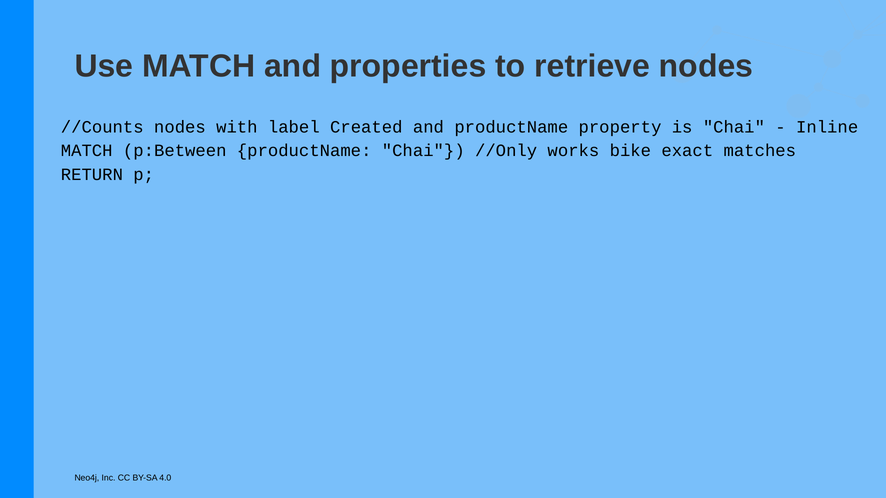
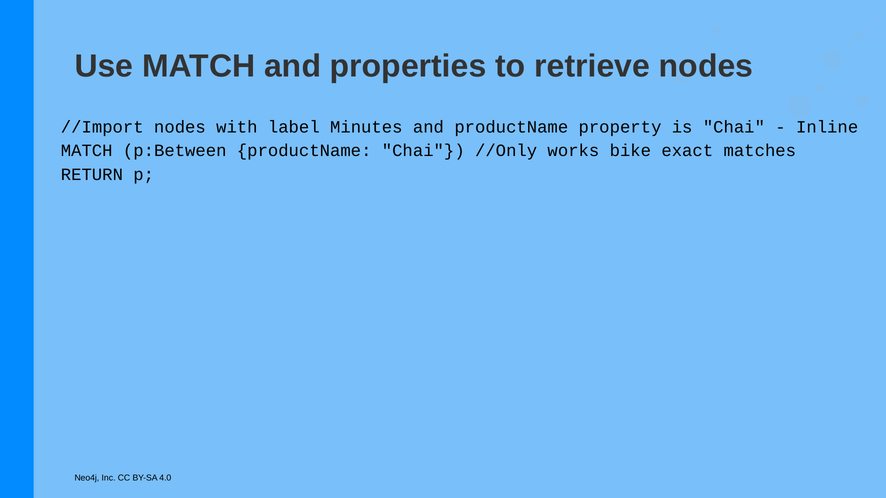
//Counts: //Counts -> //Import
Created: Created -> Minutes
